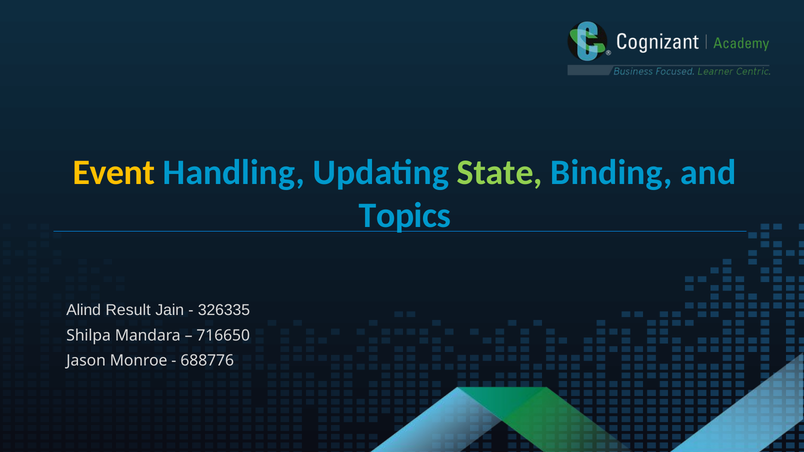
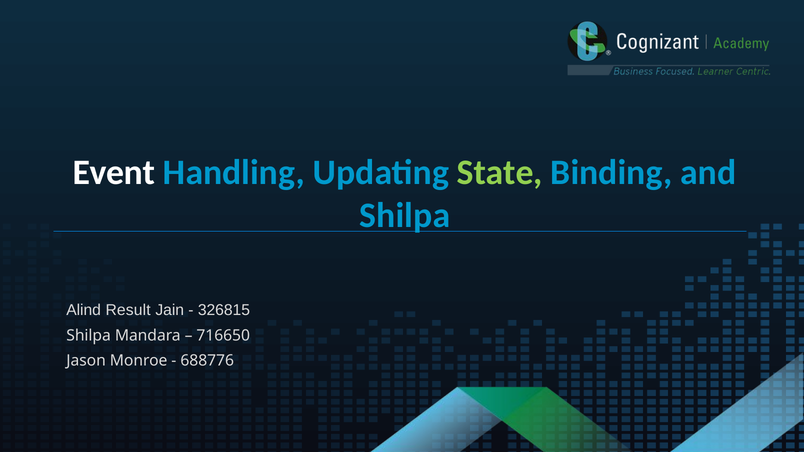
Event colour: yellow -> white
Topics at (405, 216): Topics -> Shilpa
326335: 326335 -> 326815
